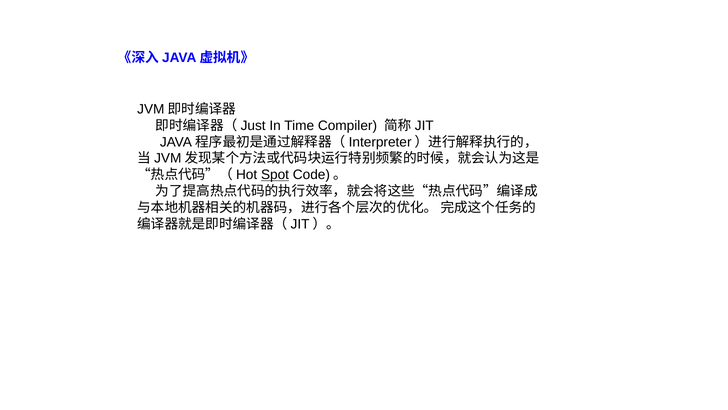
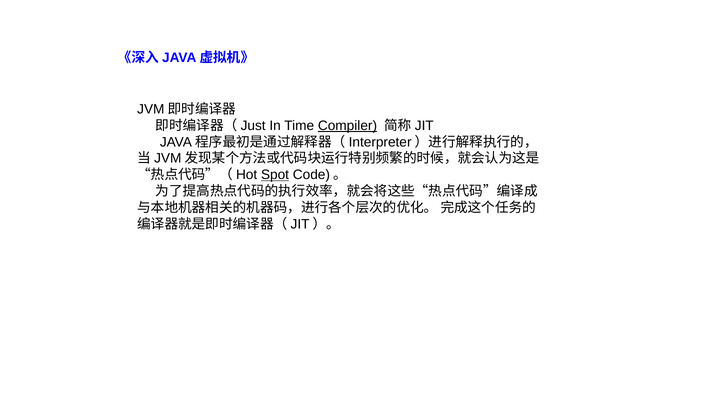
Compiler underline: none -> present
